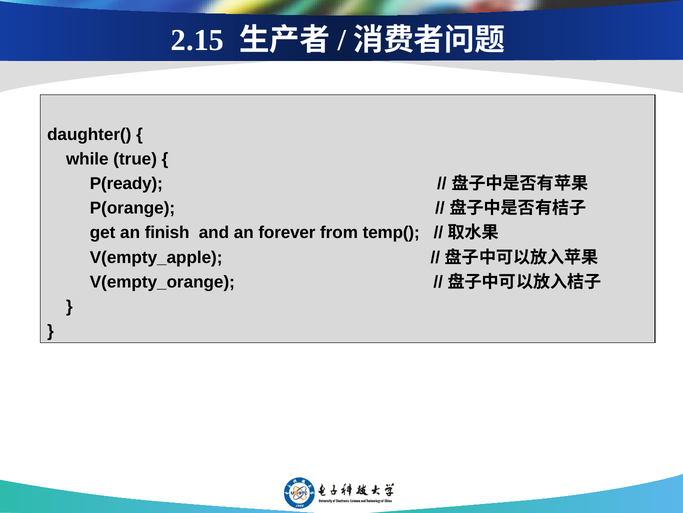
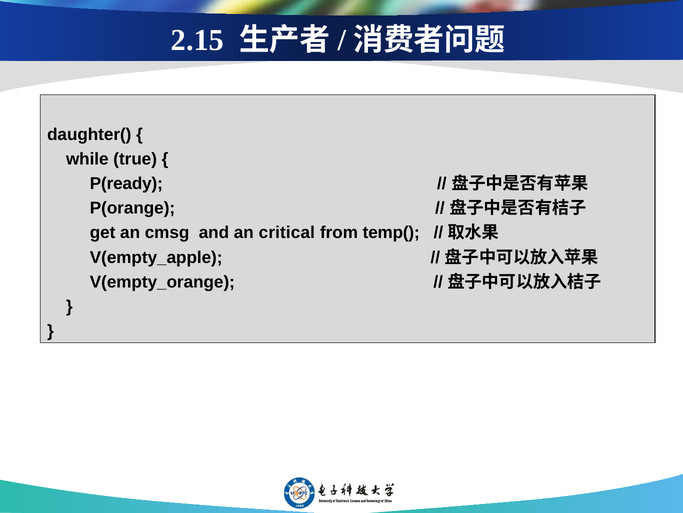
finish: finish -> cmsg
forever: forever -> critical
